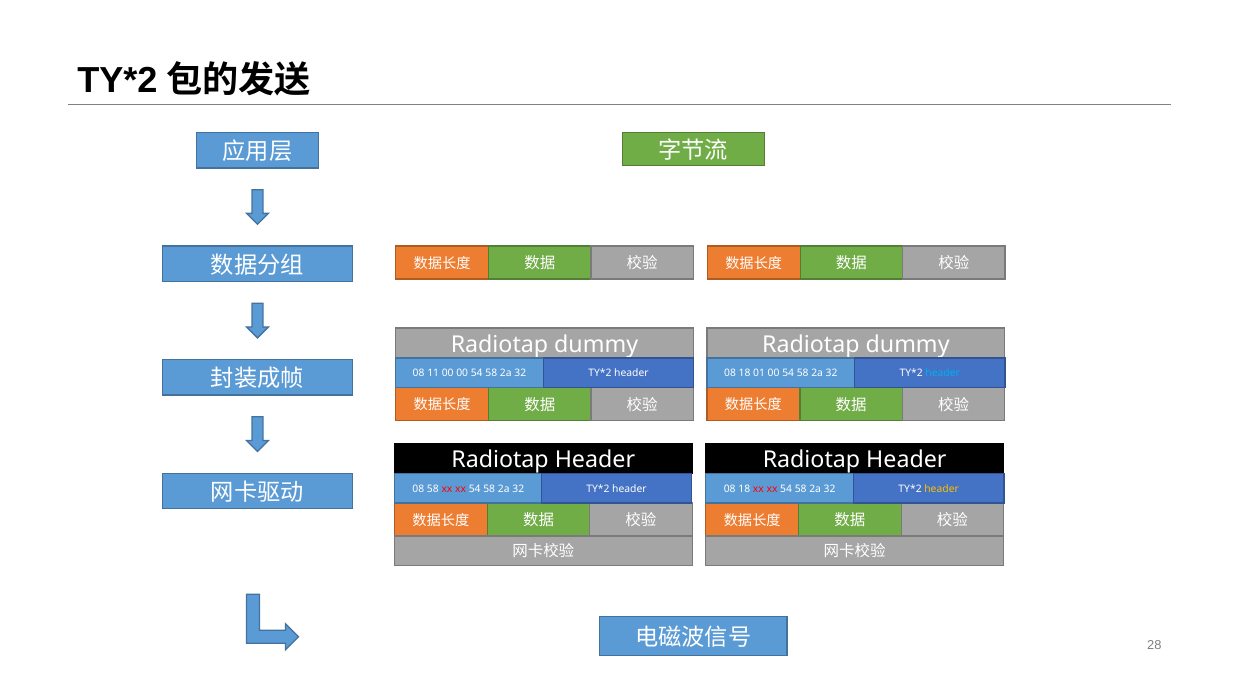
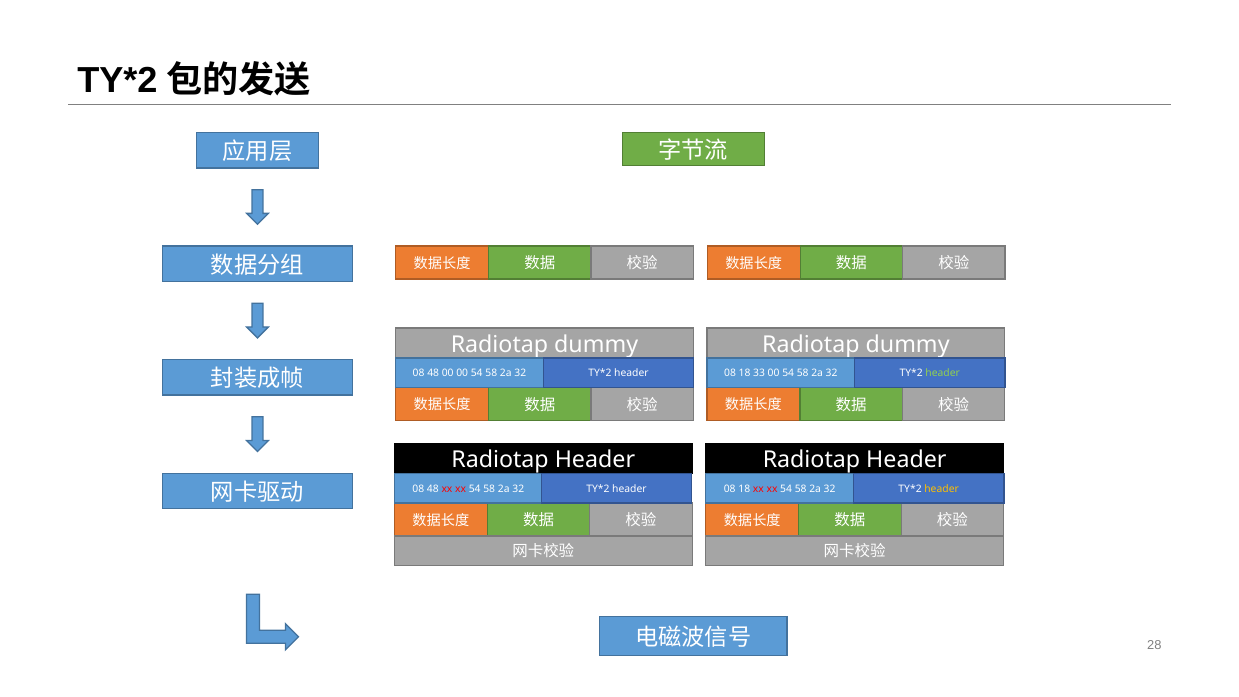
11 at (433, 373): 11 -> 48
01: 01 -> 33
header at (943, 373) colour: light blue -> light green
58 at (433, 489): 58 -> 48
